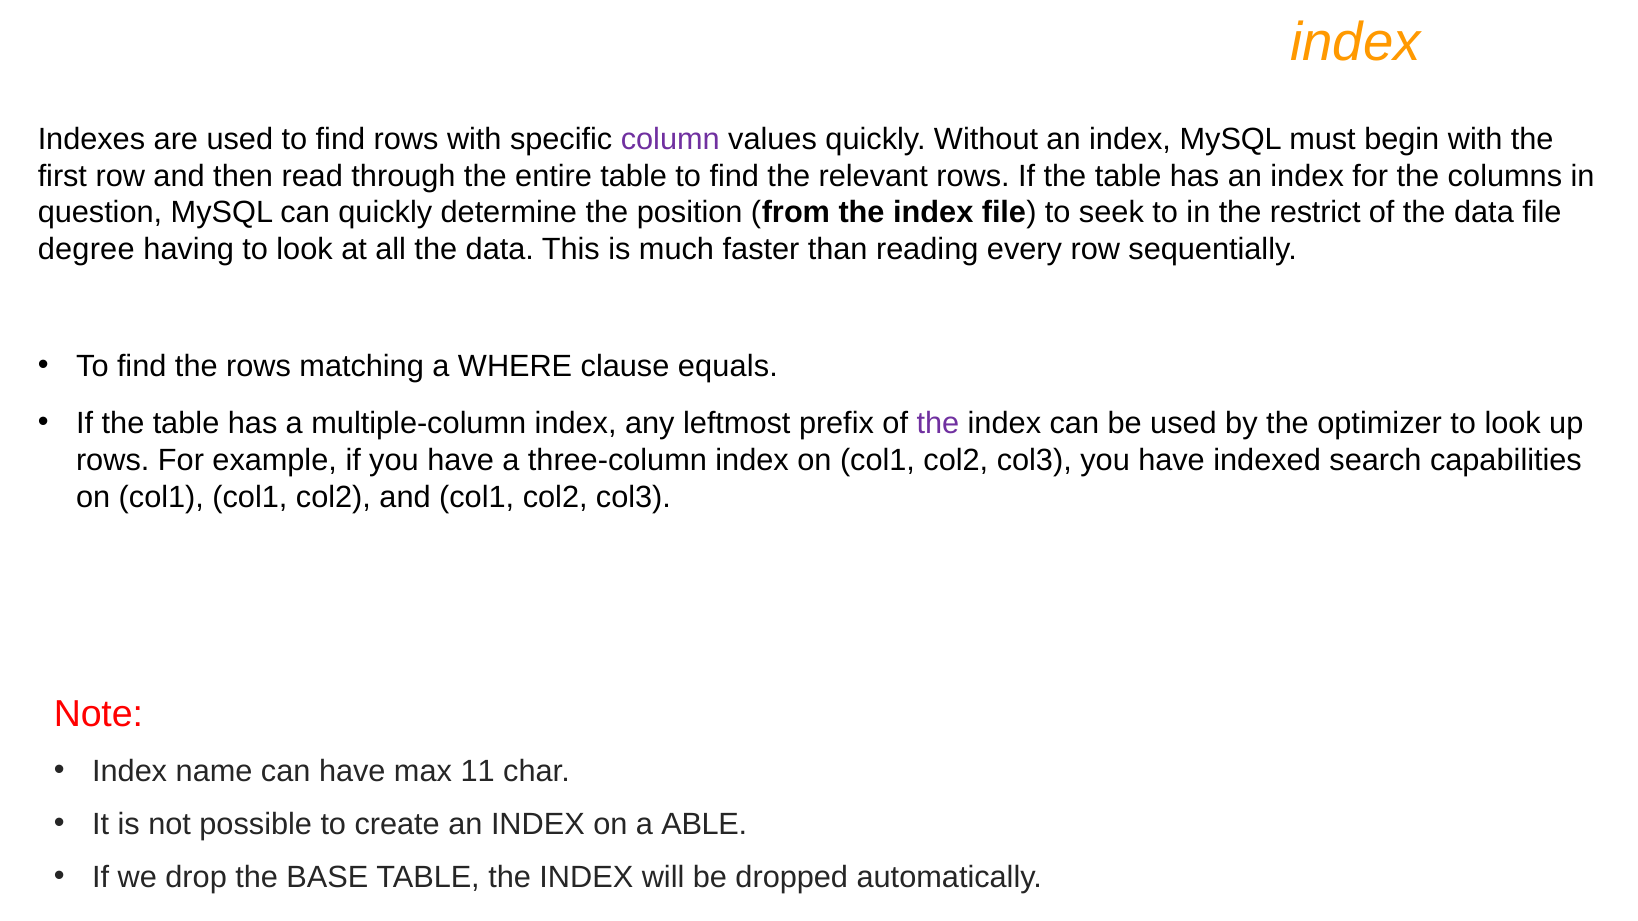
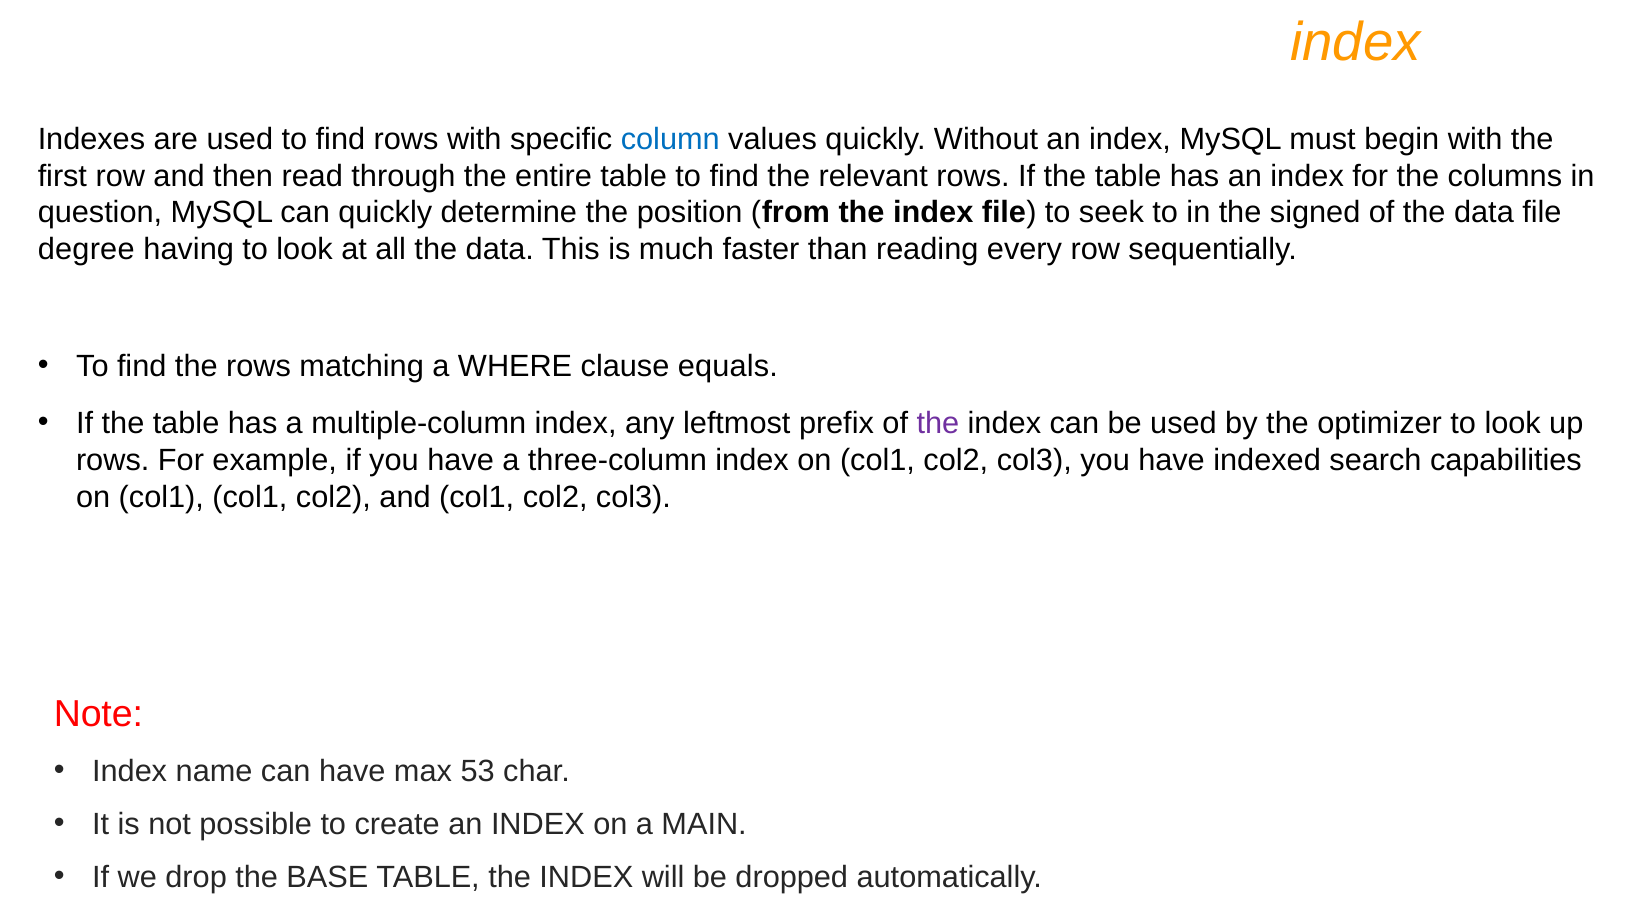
column colour: purple -> blue
restrict: restrict -> signed
11: 11 -> 53
ABLE: ABLE -> MAIN
